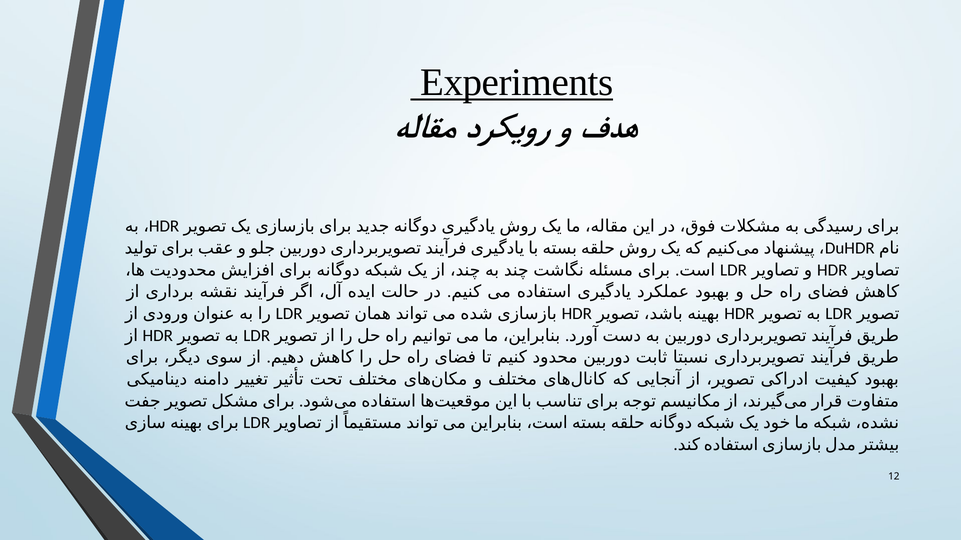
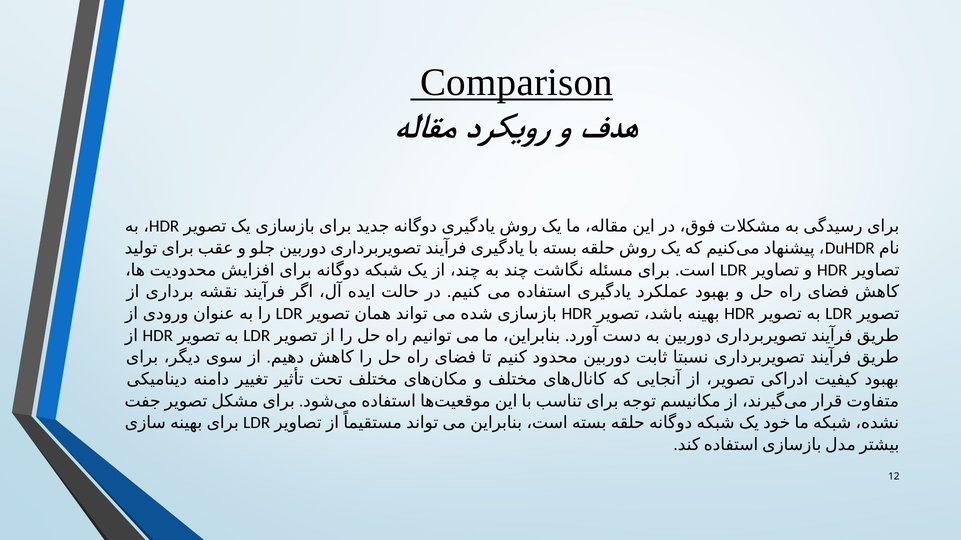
Experiments: Experiments -> Comparison
